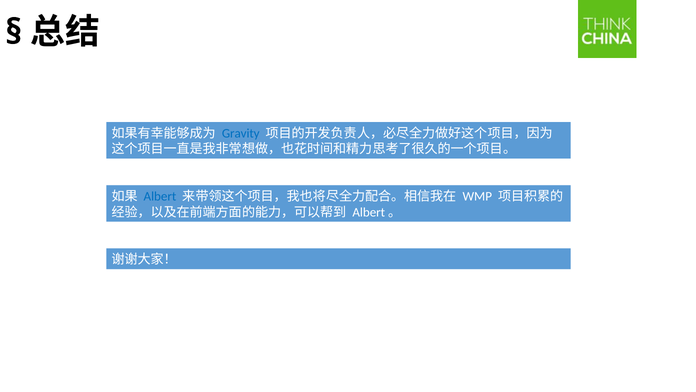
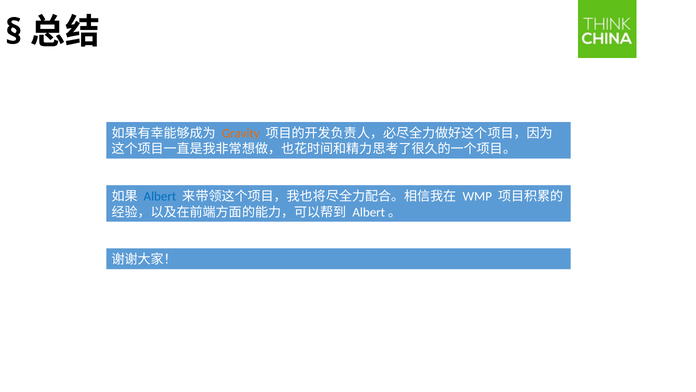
Gravity colour: blue -> orange
